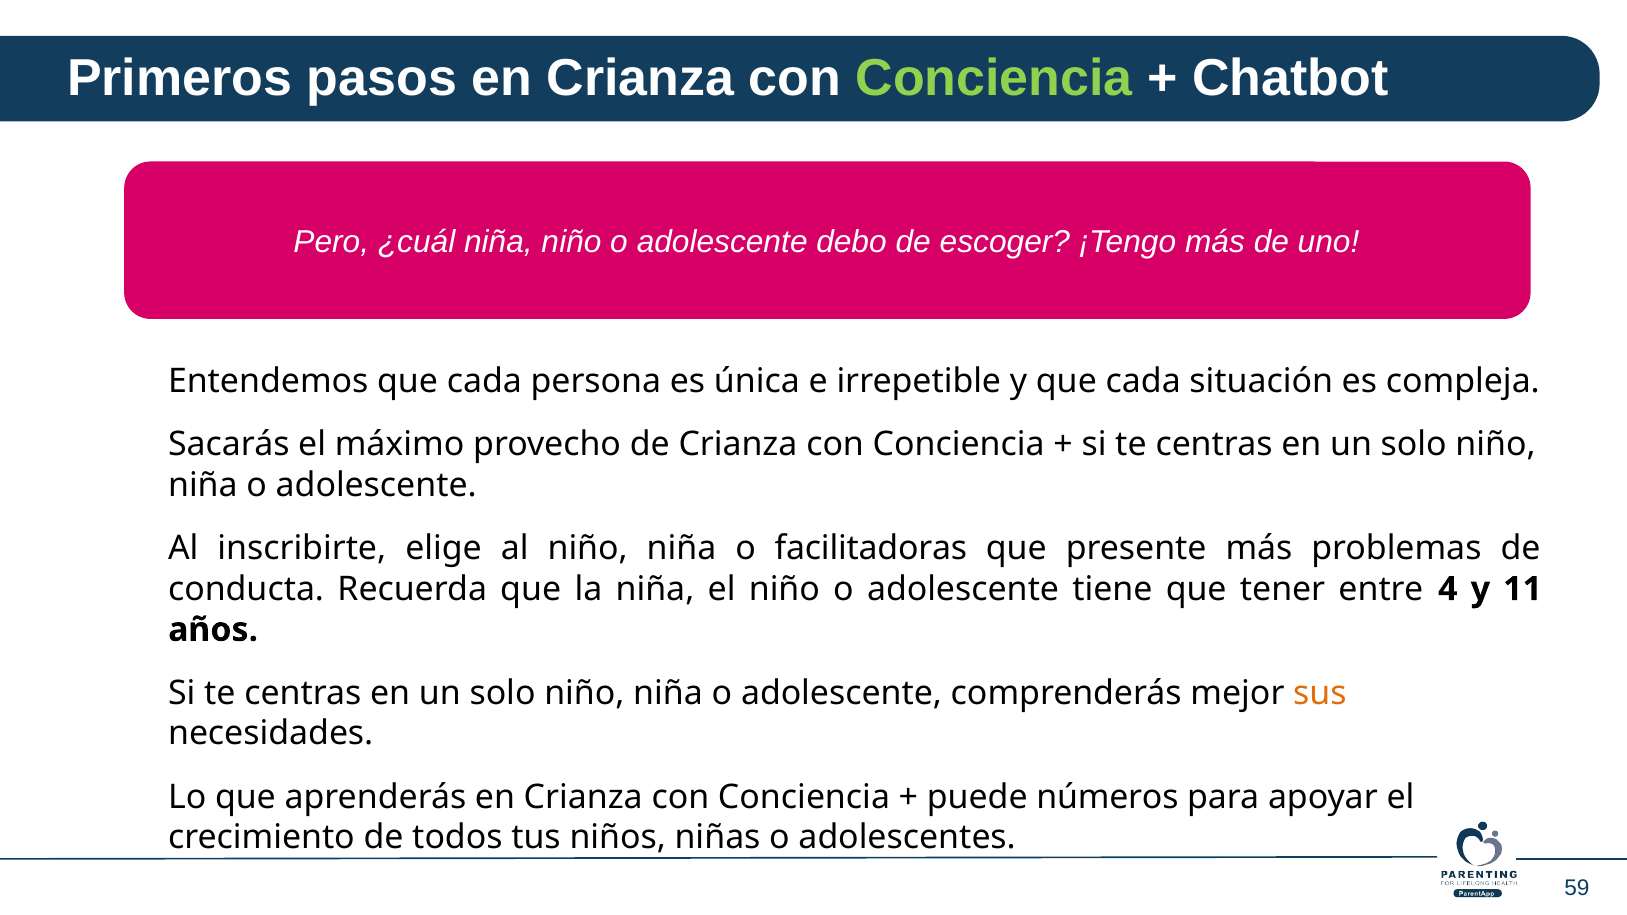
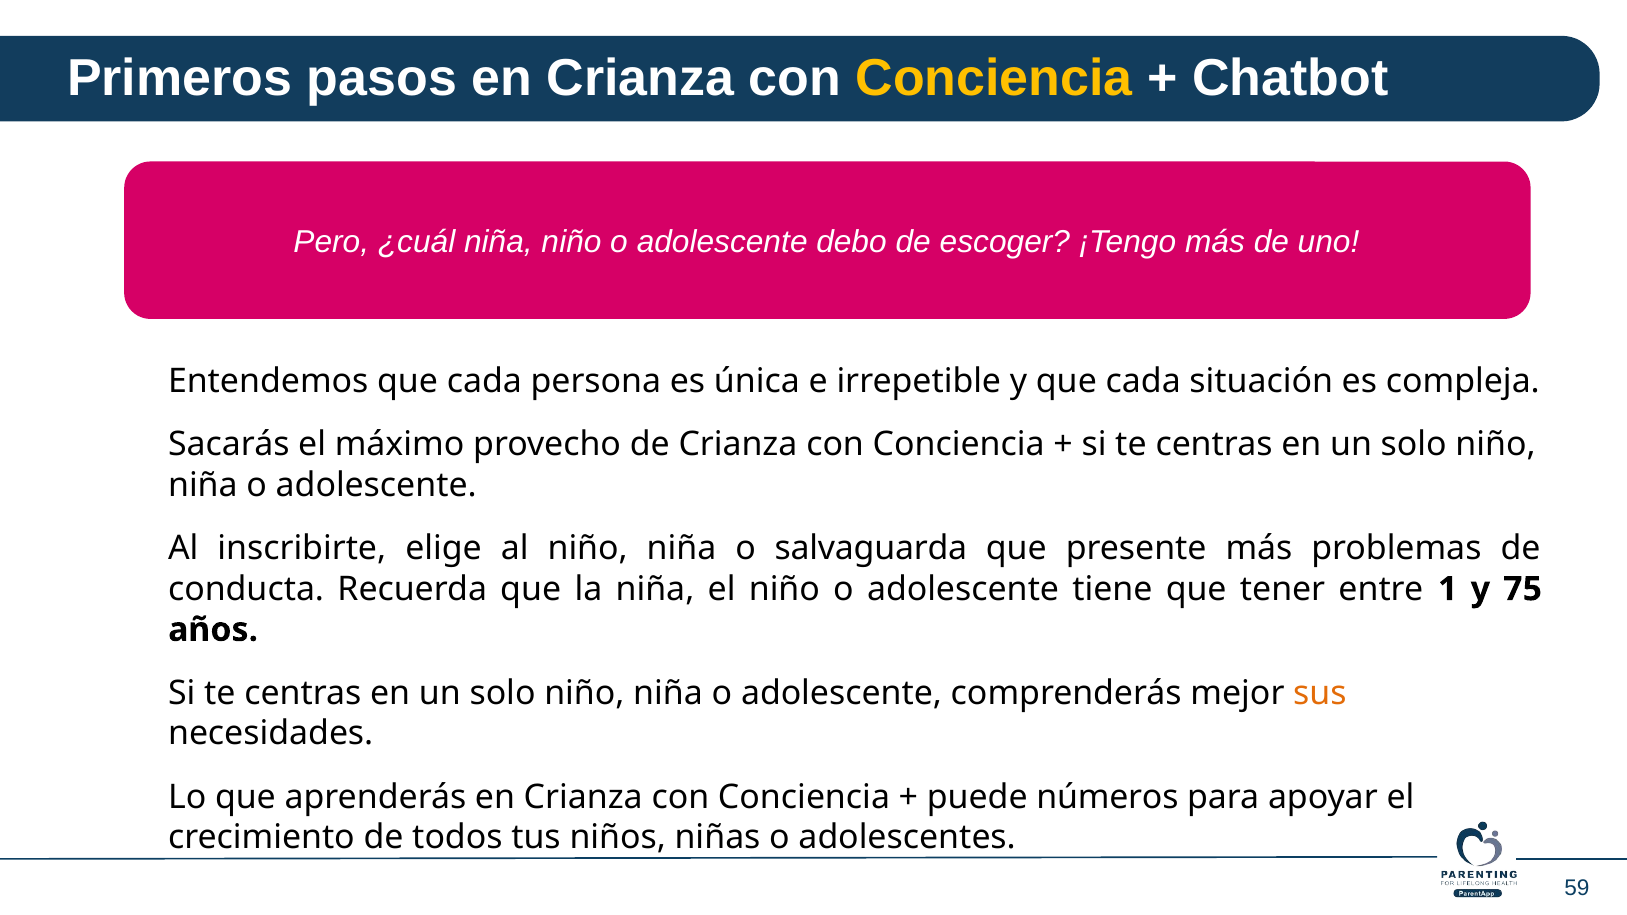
Conciencia at (994, 78) colour: light green -> yellow
facilitadoras: facilitadoras -> salvaguarda
4: 4 -> 1
11: 11 -> 75
